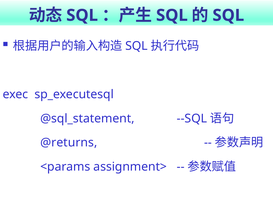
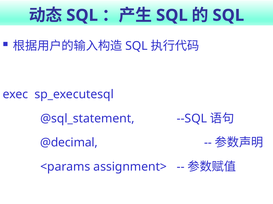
@returns: @returns -> @decimal
